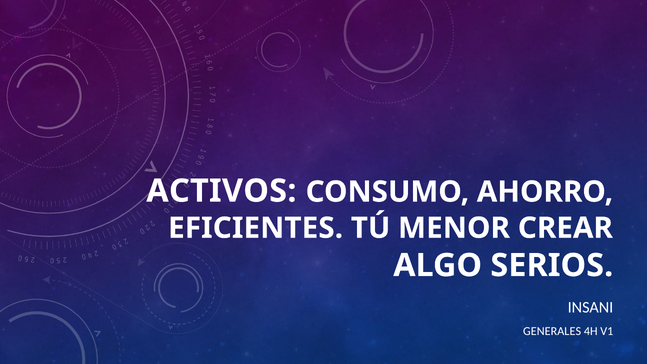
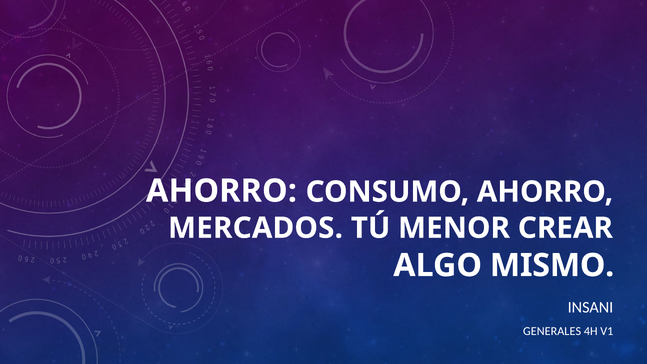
ACTIVOS at (221, 191): ACTIVOS -> AHORRO
EFICIENTES: EFICIENTES -> MERCADOS
SERIOS: SERIOS -> MISMO
